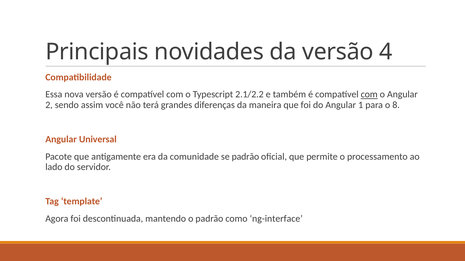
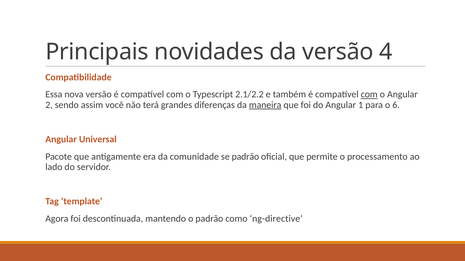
maneira underline: none -> present
8: 8 -> 6
ng-interface: ng-interface -> ng-directive
